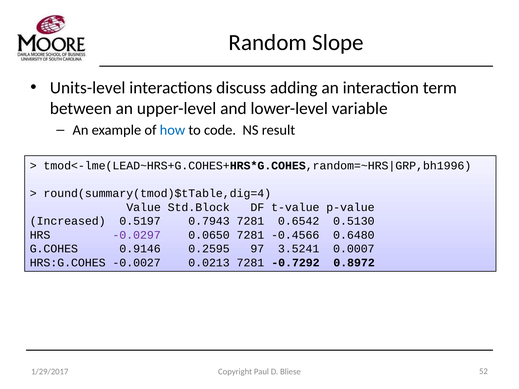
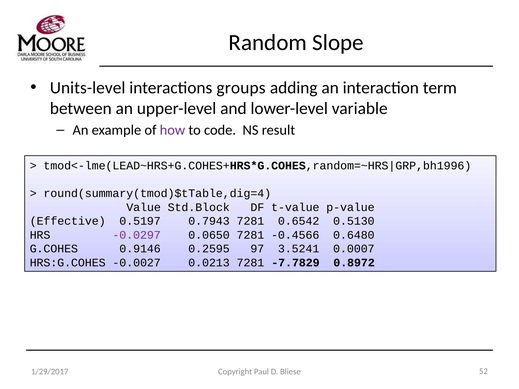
discuss: discuss -> groups
how colour: blue -> purple
Increased: Increased -> Effective
-0.7292: -0.7292 -> -7.7829
